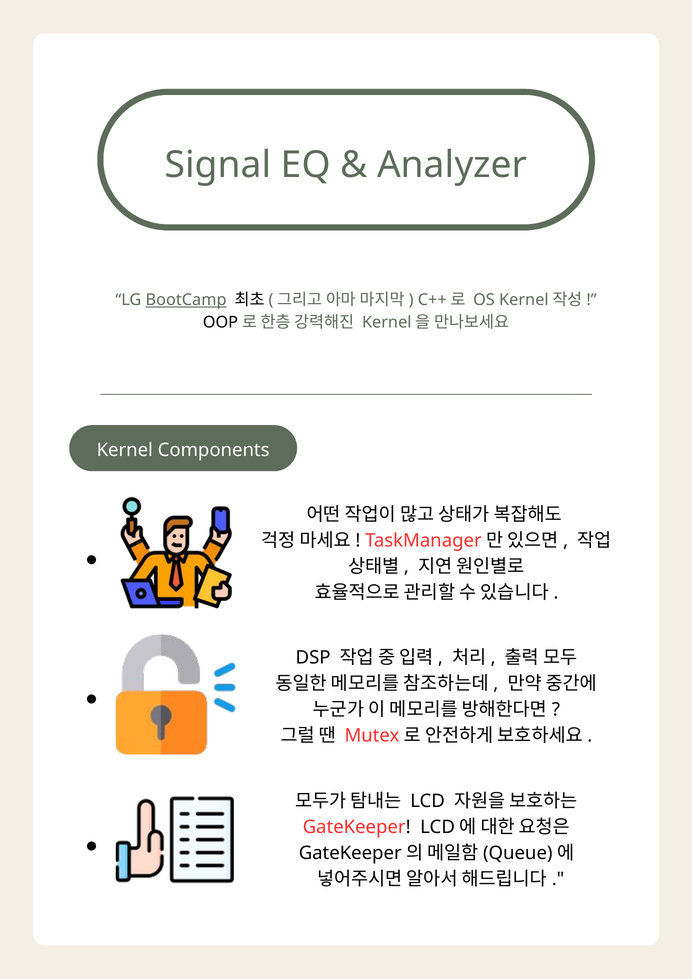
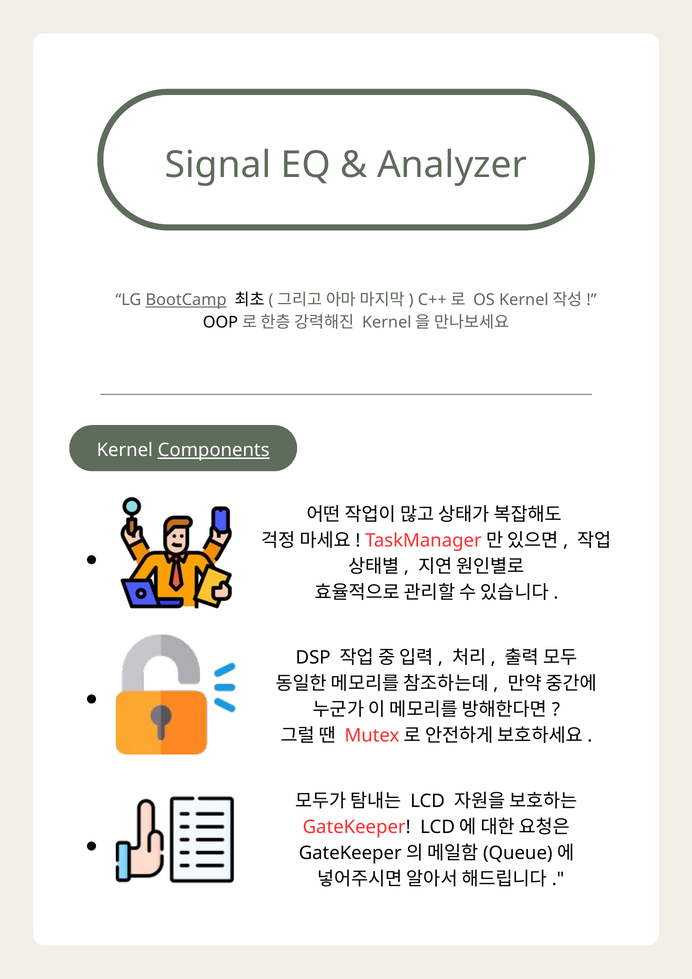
Components underline: none -> present
